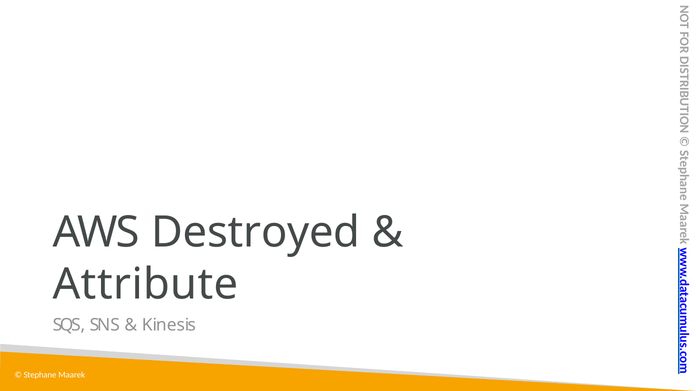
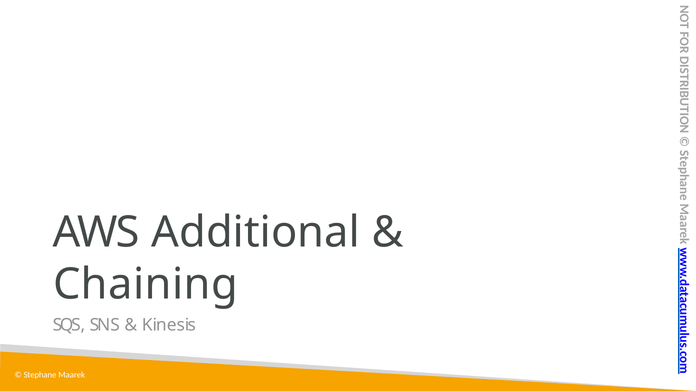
Destroyed: Destroyed -> Additional
Attribute: Attribute -> Chaining
